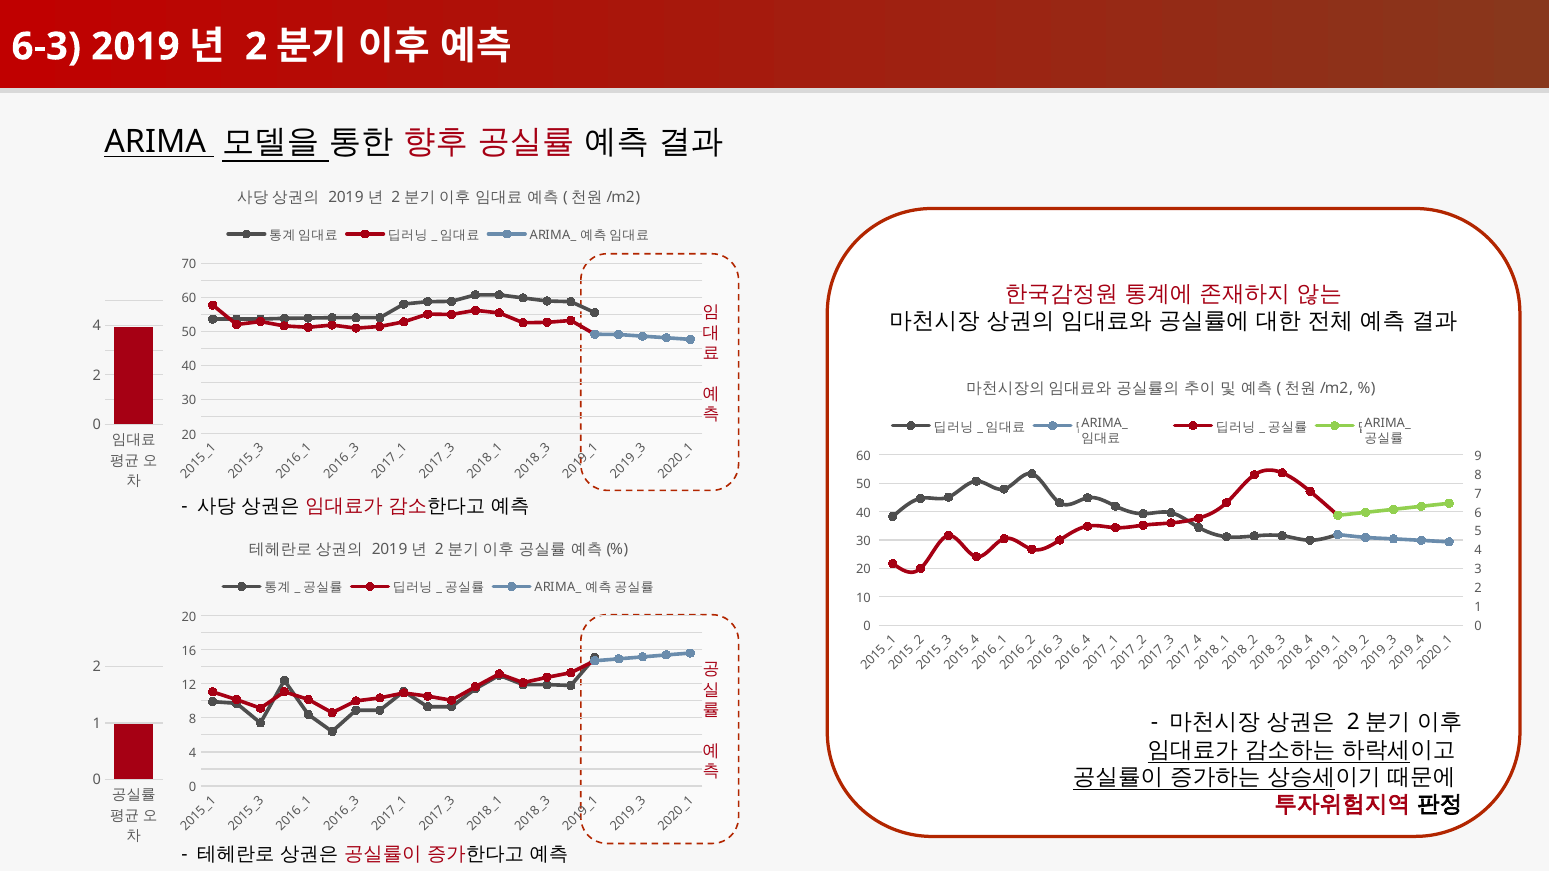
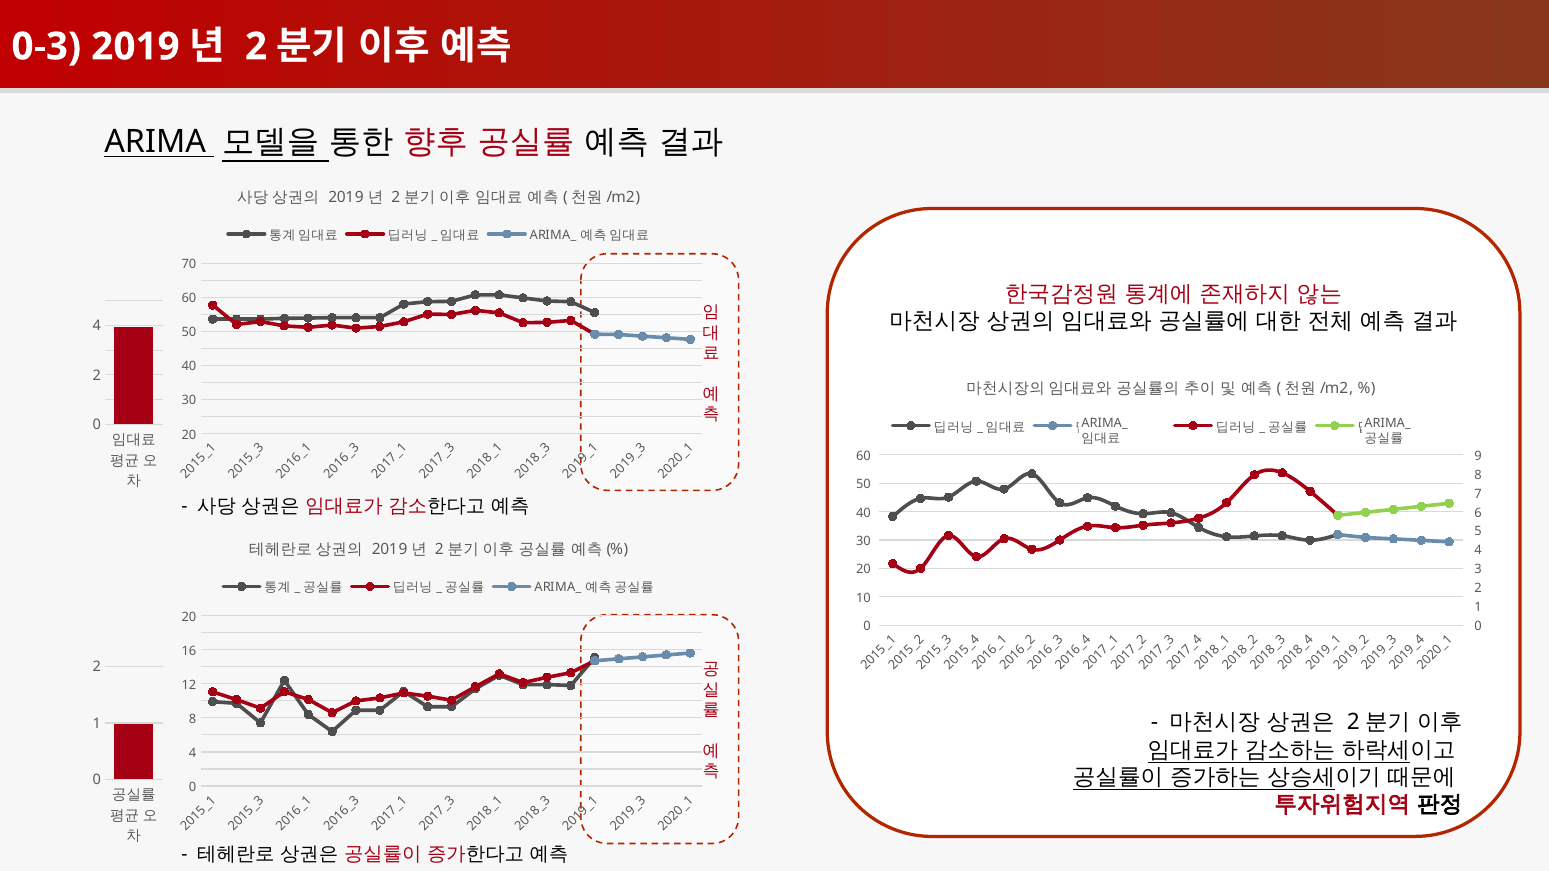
6-3: 6-3 -> 0-3
